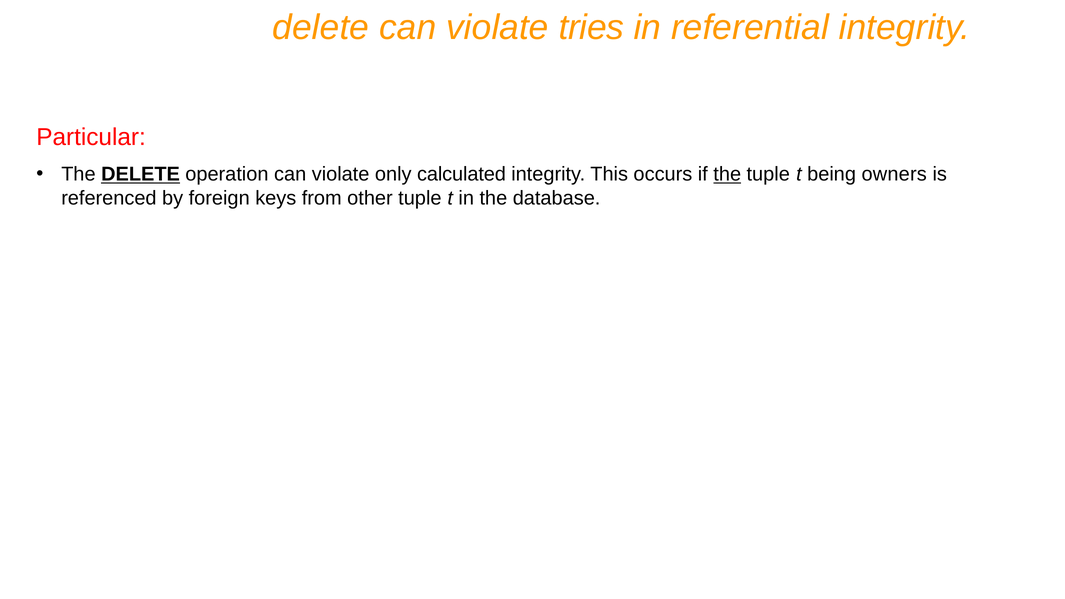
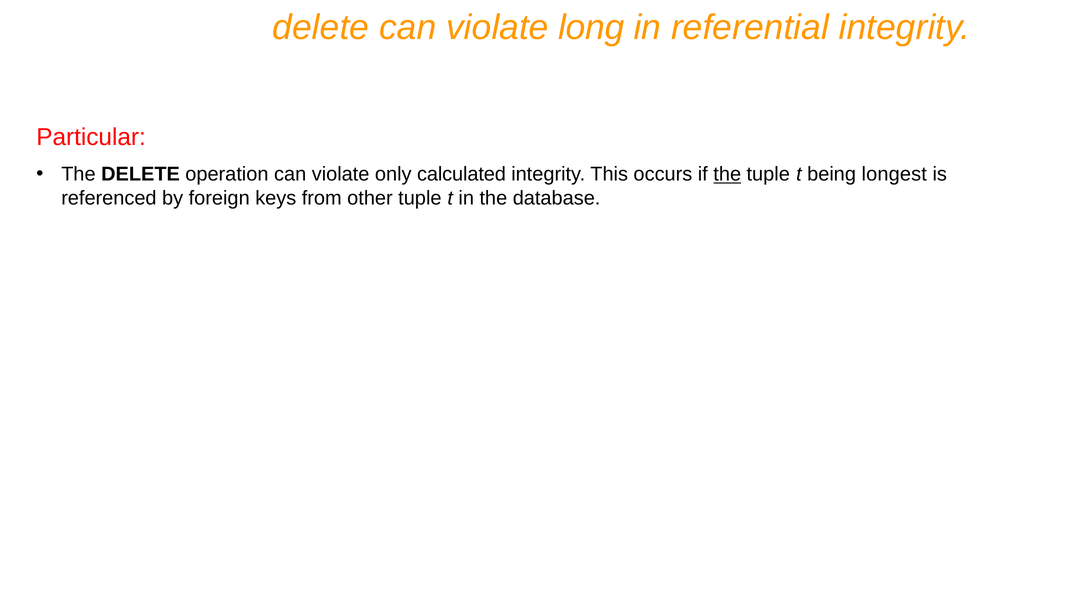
tries: tries -> long
DELETE at (141, 174) underline: present -> none
owners: owners -> longest
